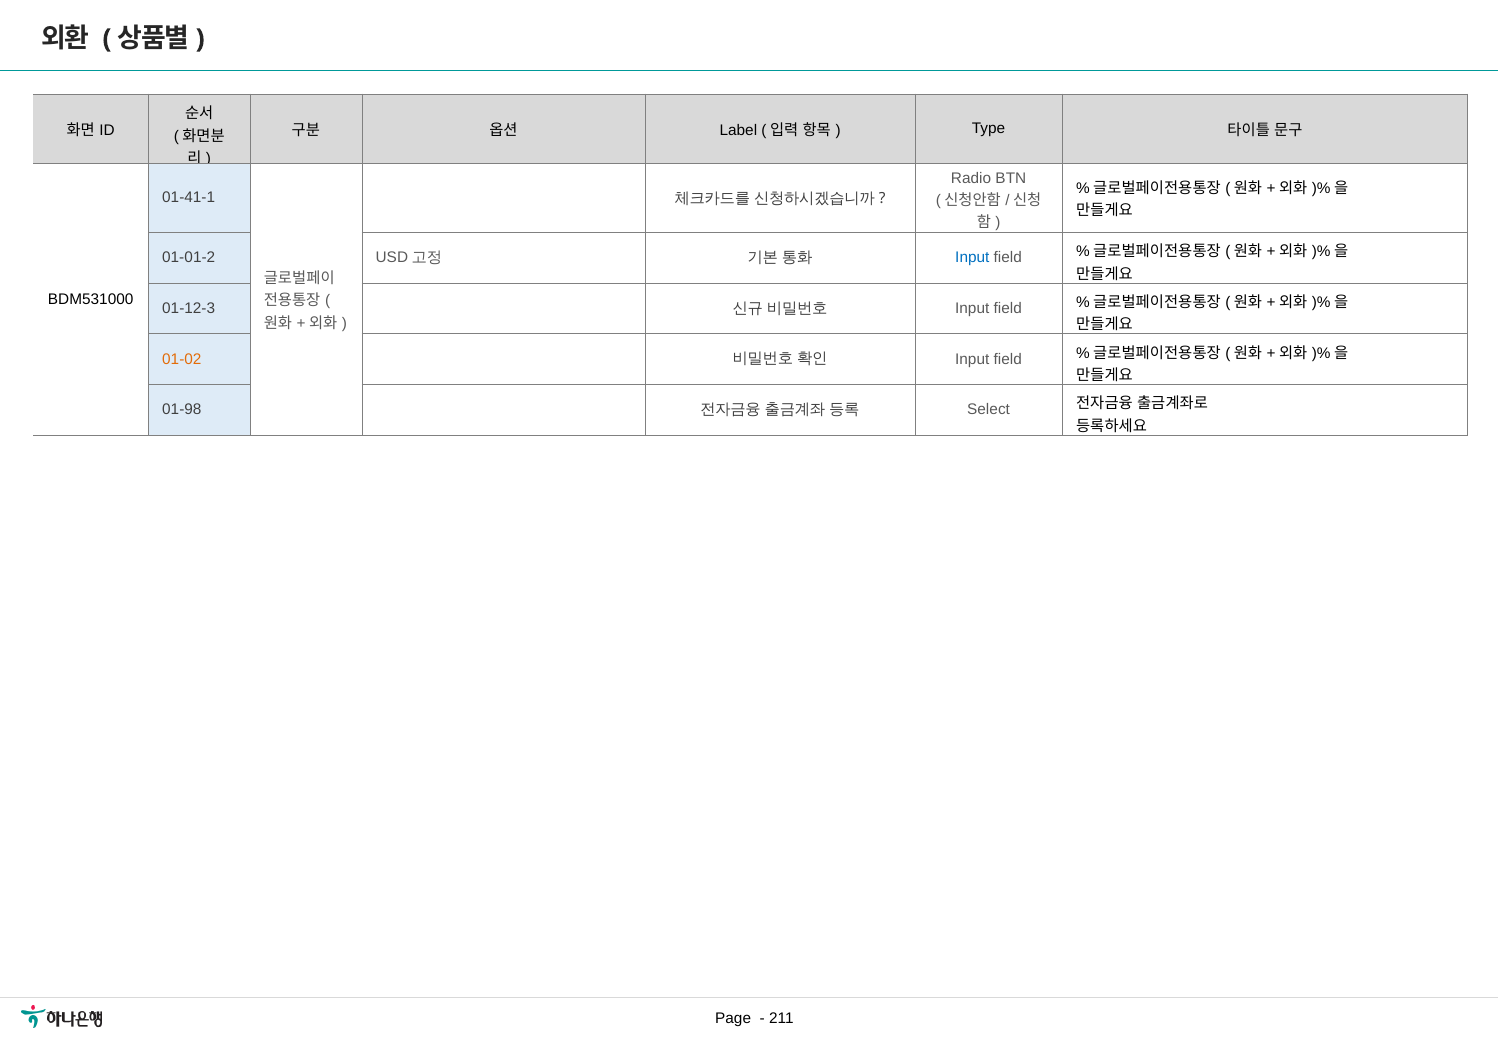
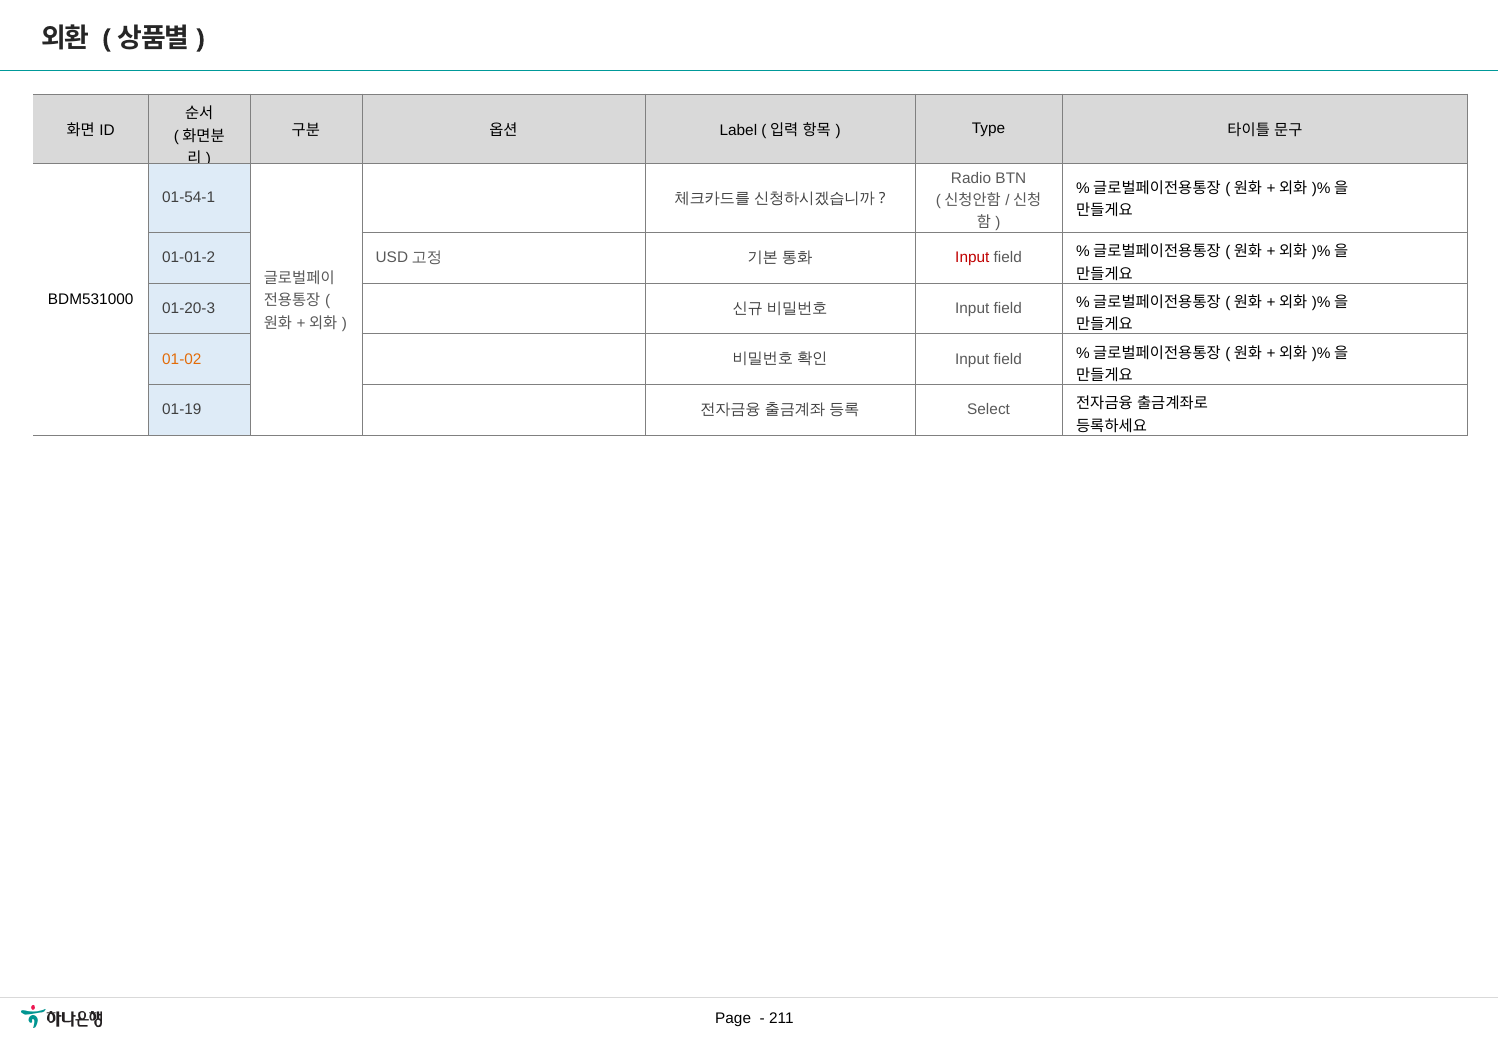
01-41-1: 01-41-1 -> 01-54-1
Input at (972, 258) colour: blue -> red
01-12-3: 01-12-3 -> 01-20-3
01-98: 01-98 -> 01-19
